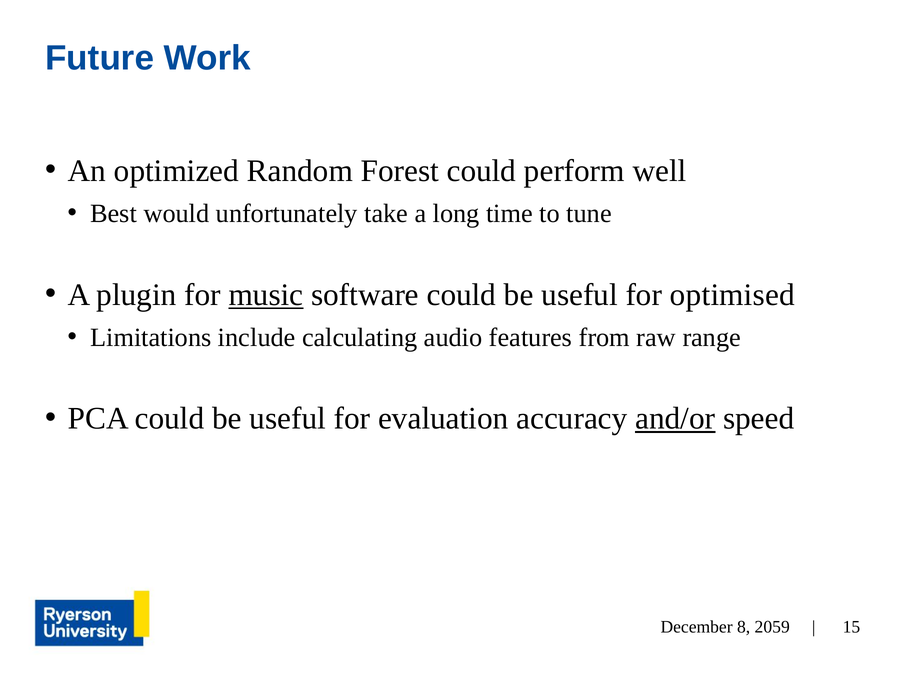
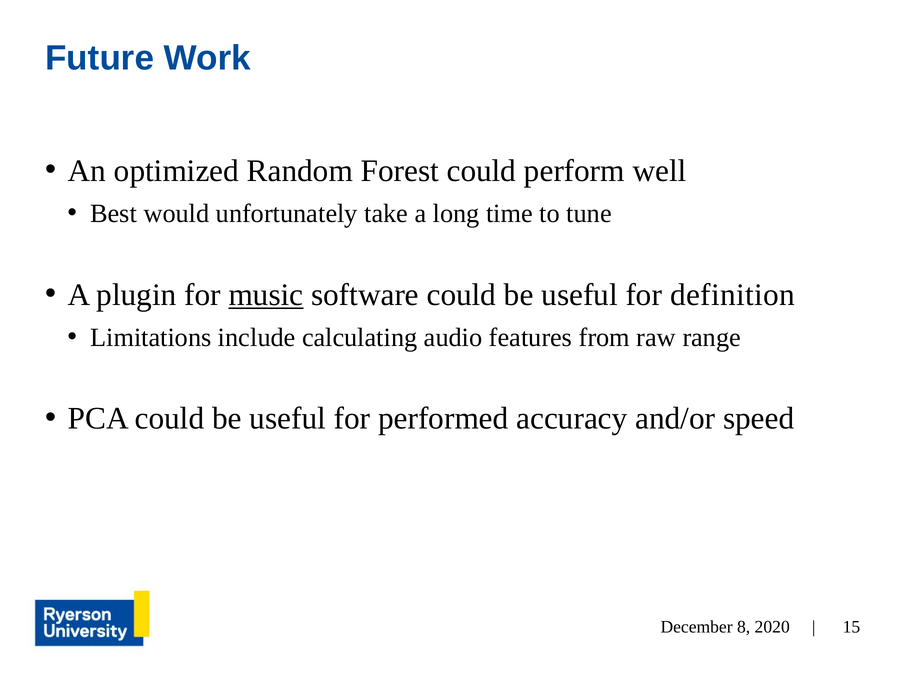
optimised: optimised -> definition
evaluation: evaluation -> performed
and/or underline: present -> none
2059: 2059 -> 2020
